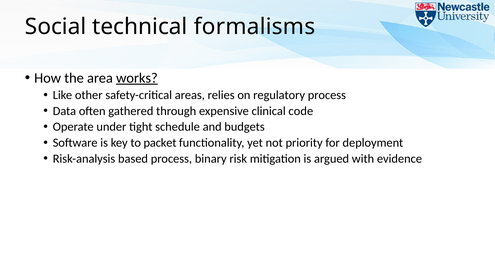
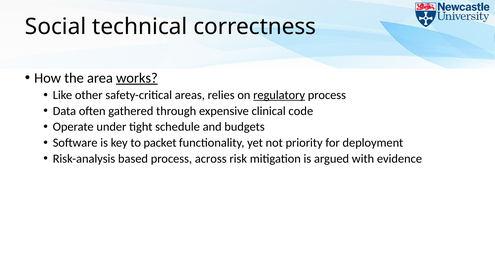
formalisms: formalisms -> correctness
regulatory underline: none -> present
binary: binary -> across
